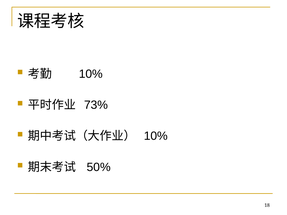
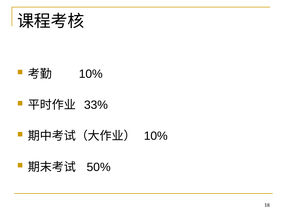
73%: 73% -> 33%
